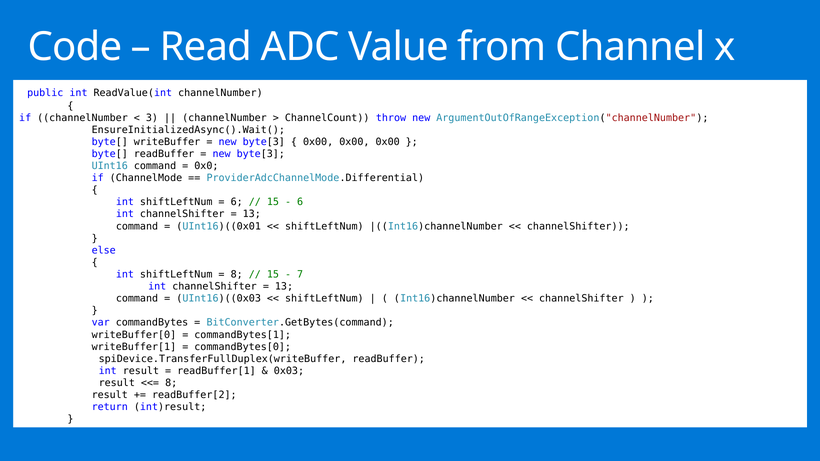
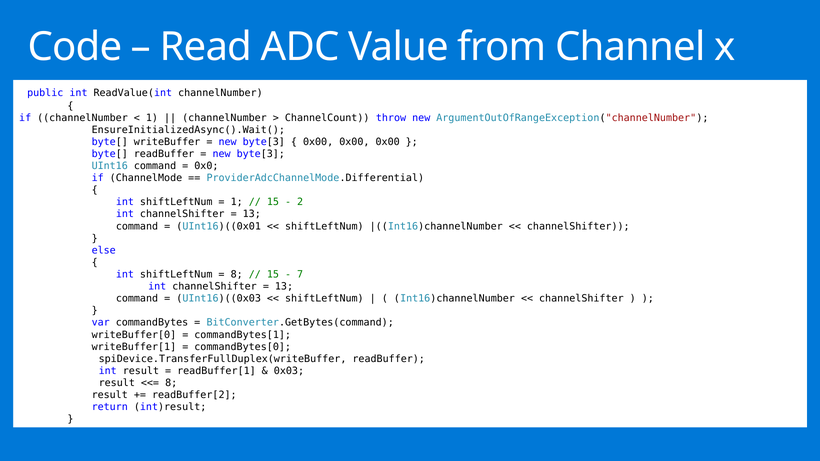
3 at (152, 118): 3 -> 1
6 at (237, 202): 6 -> 1
6 at (300, 202): 6 -> 2
